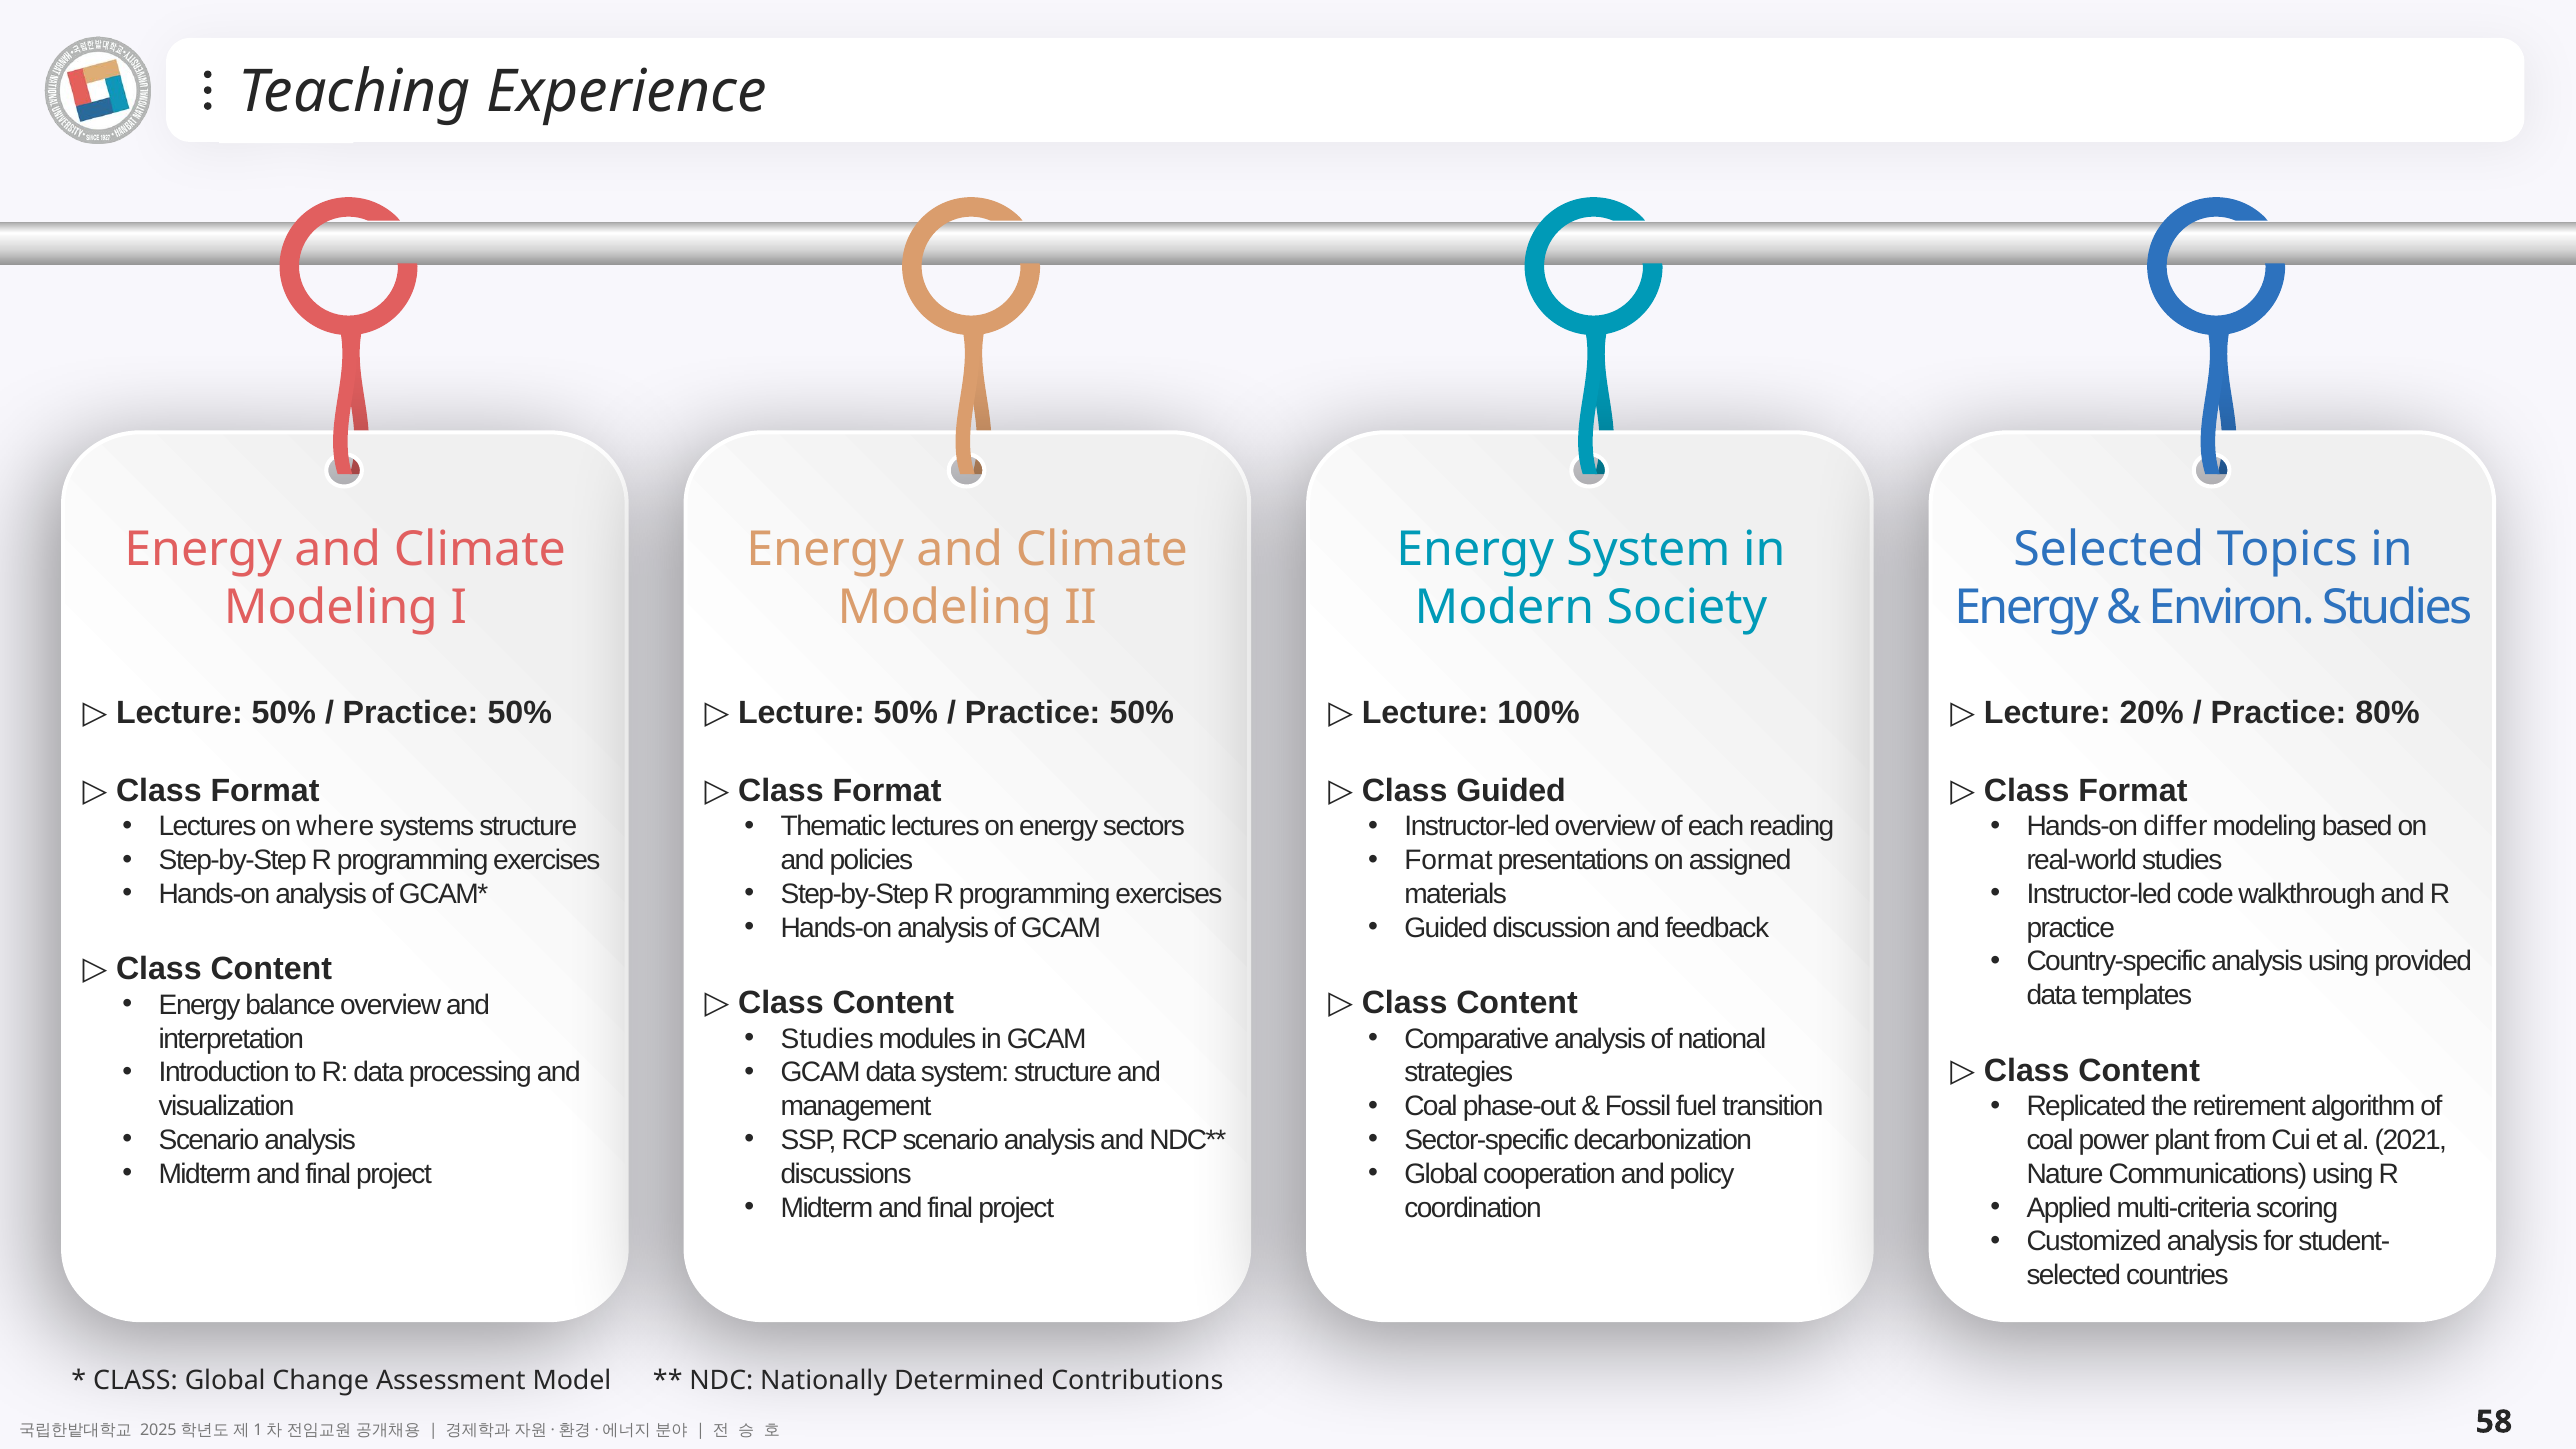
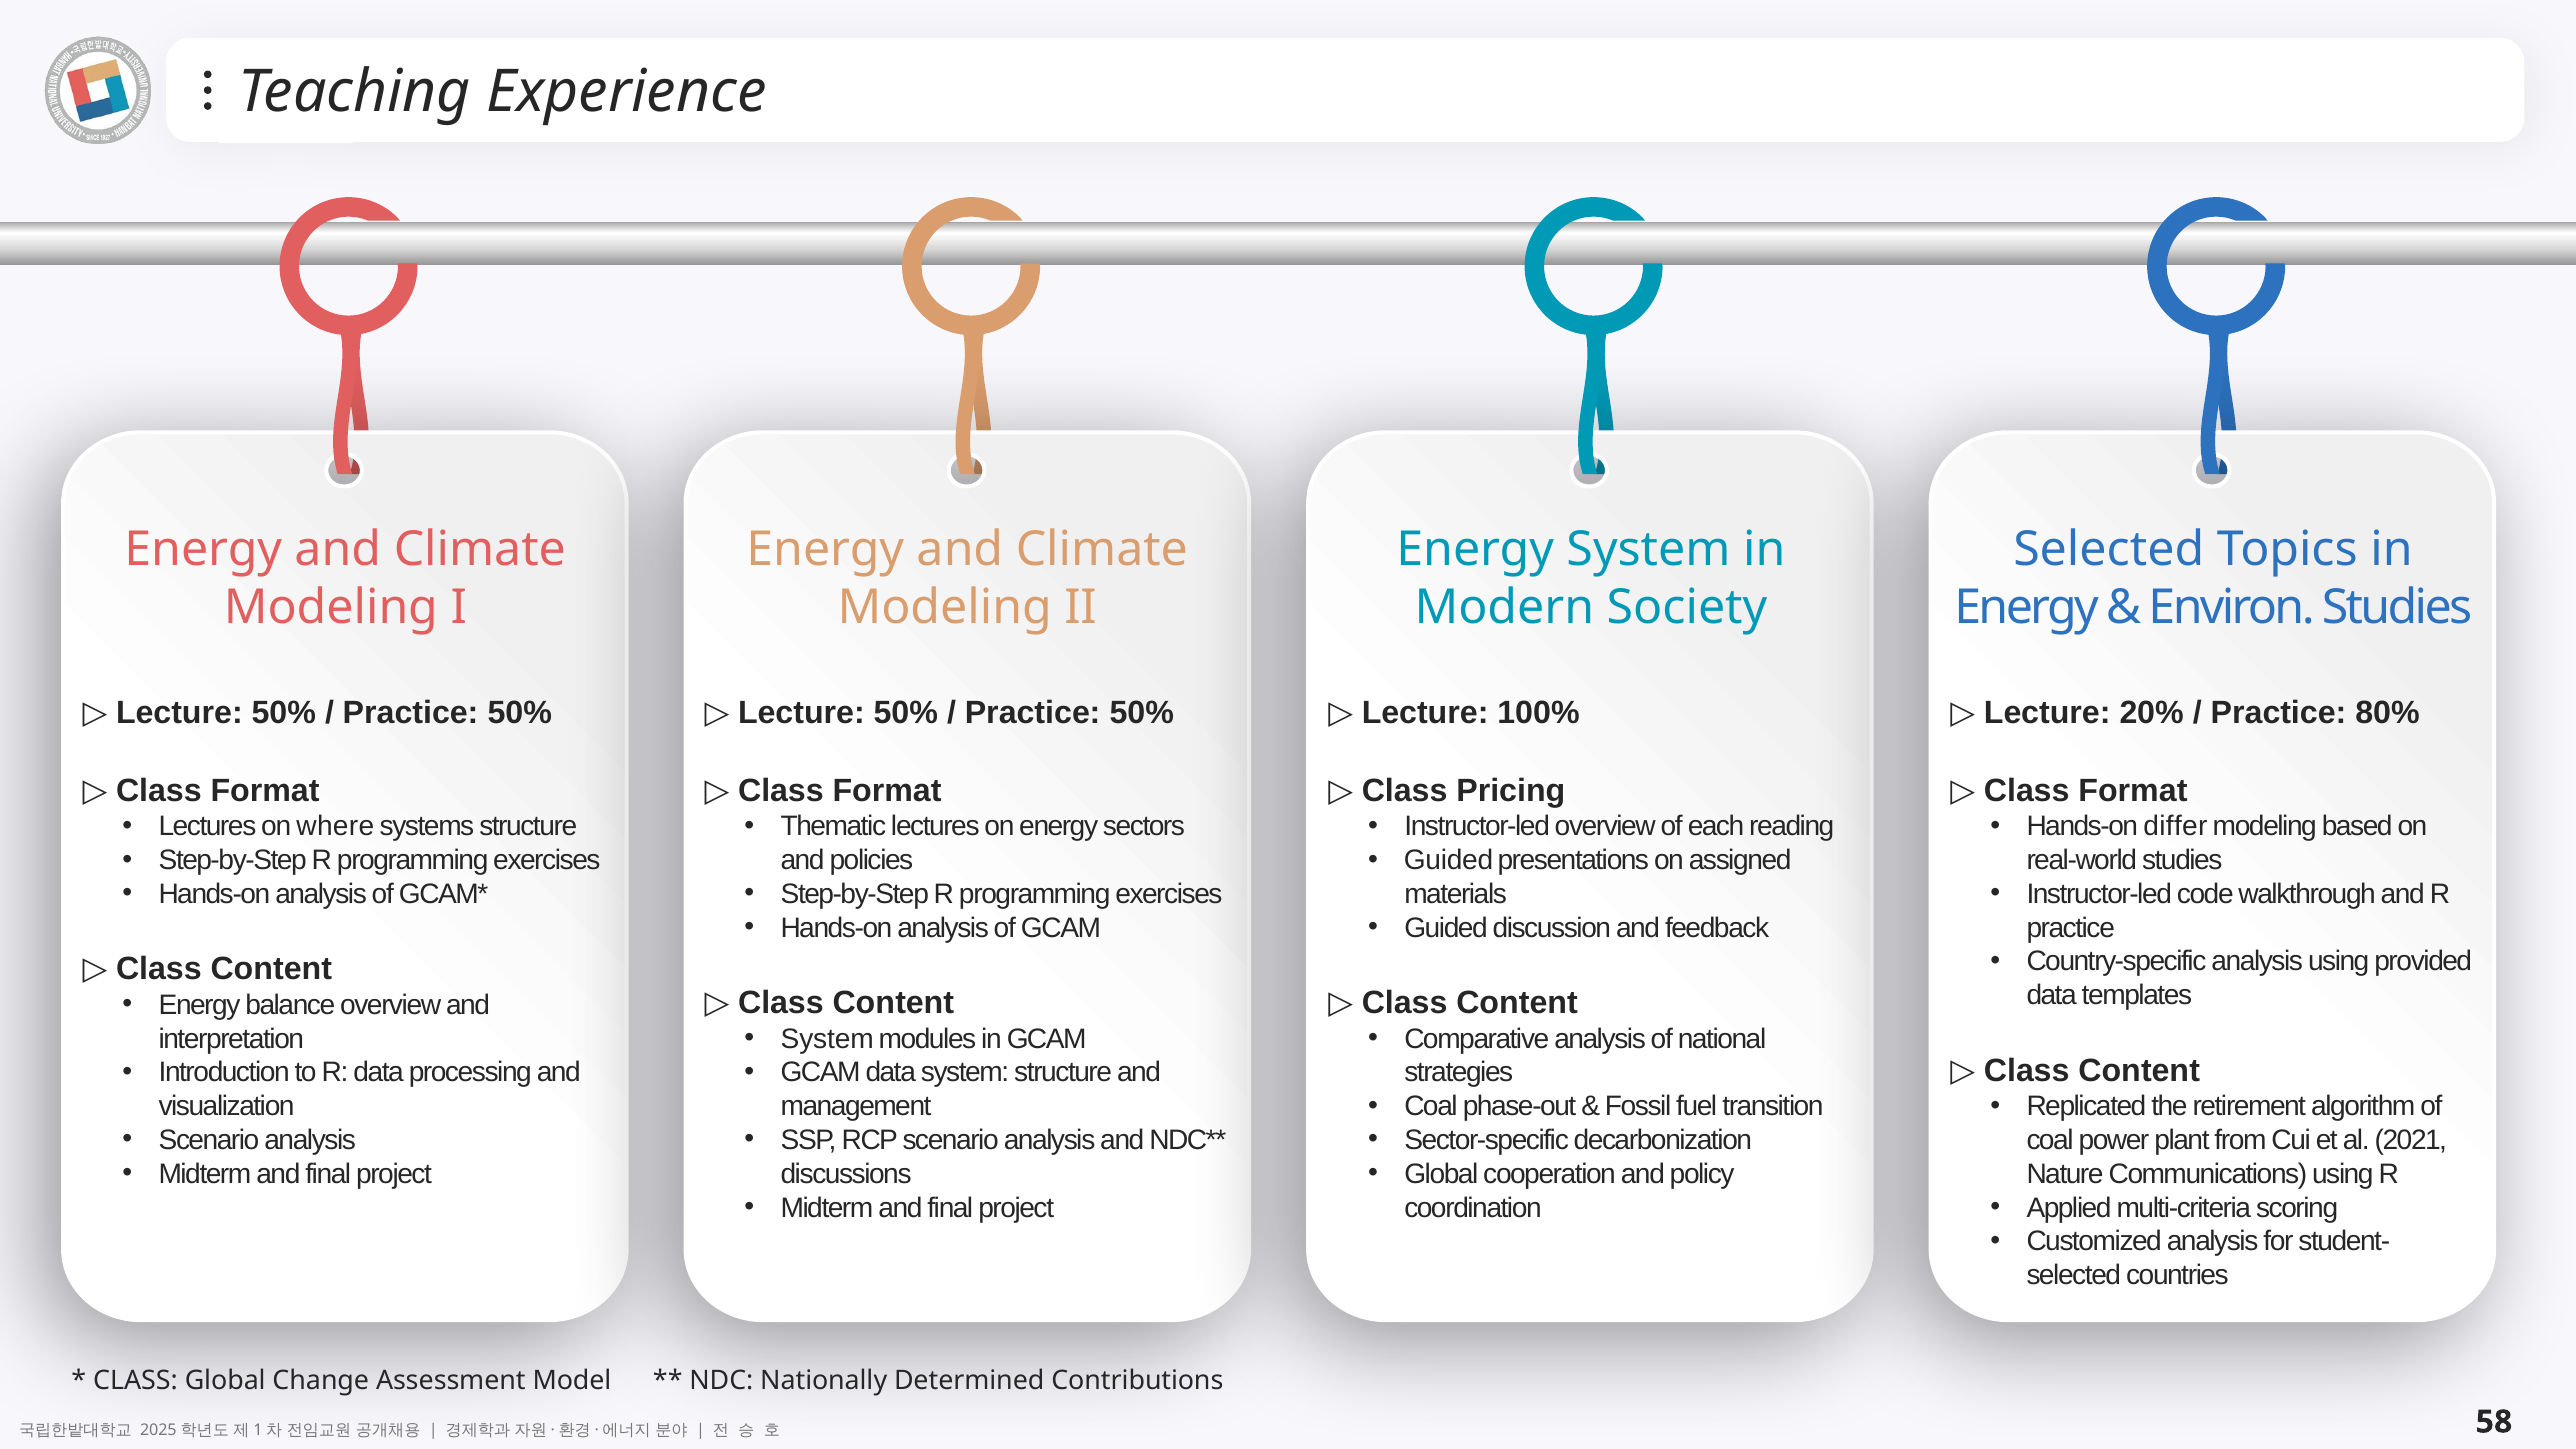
Class Guided: Guided -> Pricing
Format at (1449, 860): Format -> Guided
Studies at (827, 1039): Studies -> System
